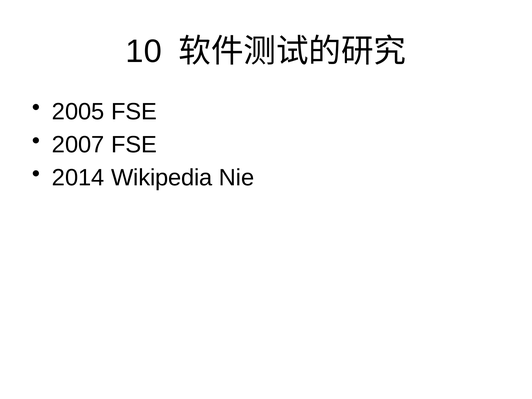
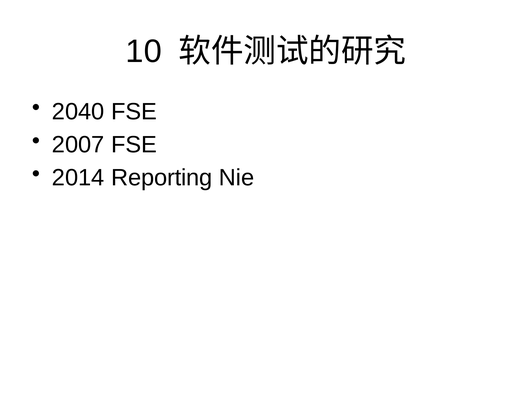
2005: 2005 -> 2040
Wikipedia: Wikipedia -> Reporting
